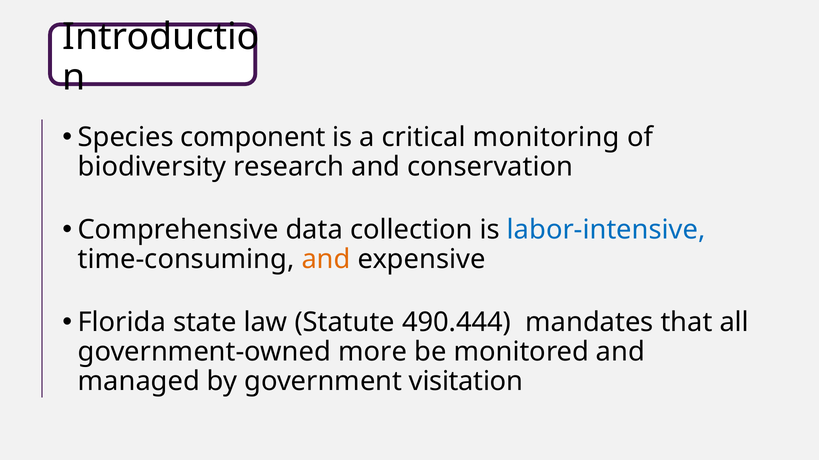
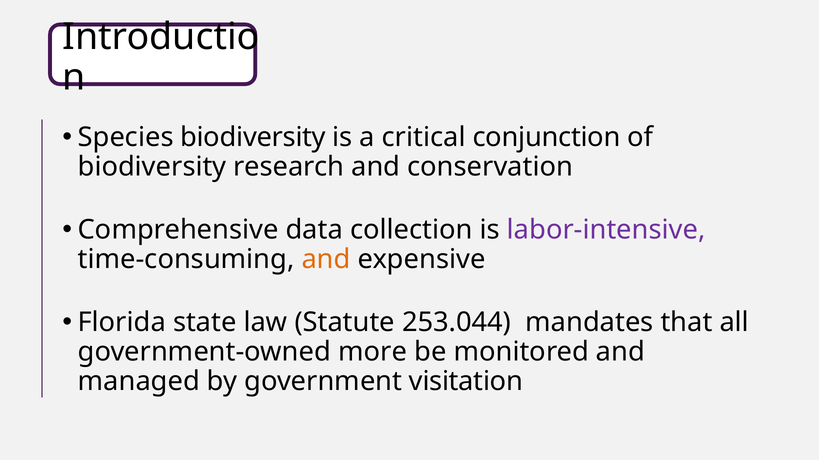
Species component: component -> biodiversity
monitoring: monitoring -> conjunction
labor-intensive colour: blue -> purple
490.444: 490.444 -> 253.044
